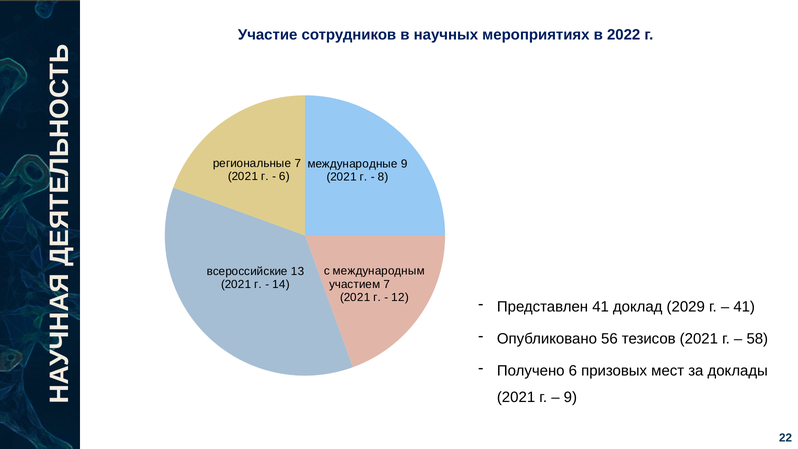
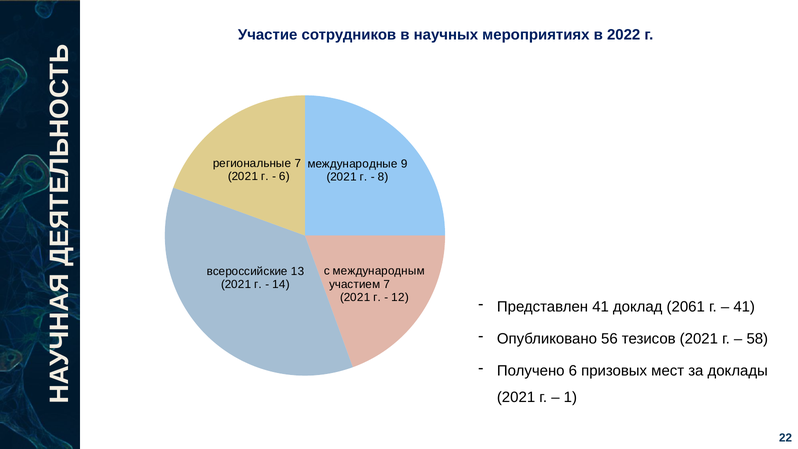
2029: 2029 -> 2061
9 at (570, 397): 9 -> 1
